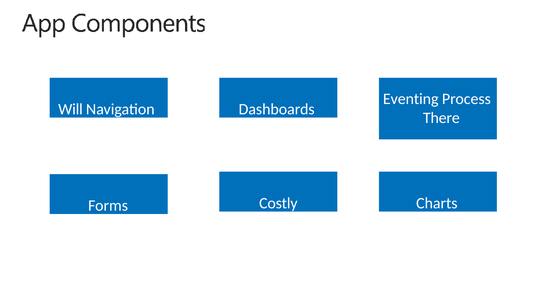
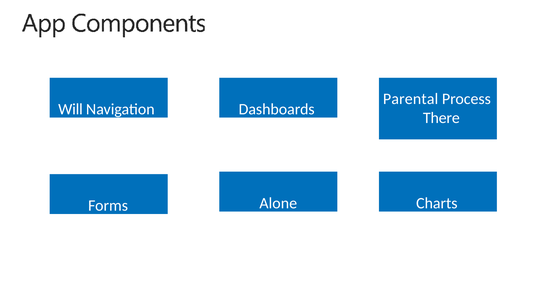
Eventing: Eventing -> Parental
Costly: Costly -> Alone
